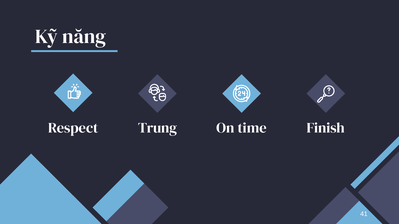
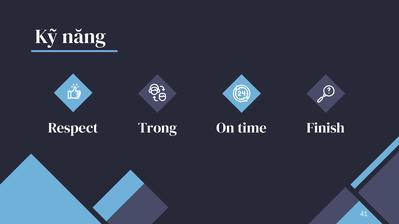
Trung: Trung -> Trong
